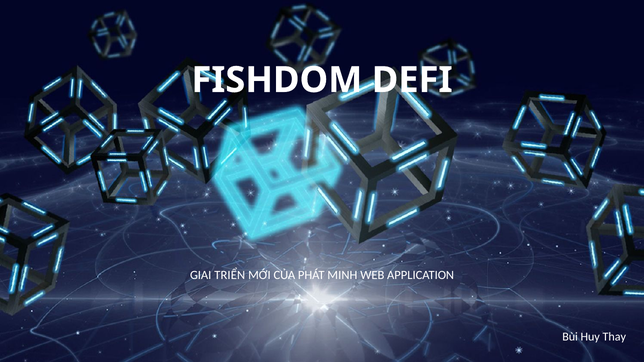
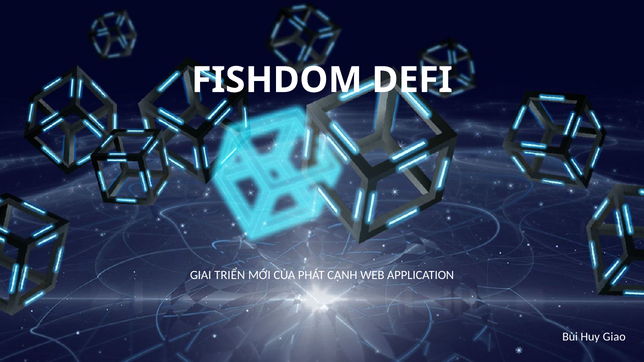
MINH: MINH -> CẠNH
Thay: Thay -> Giao
